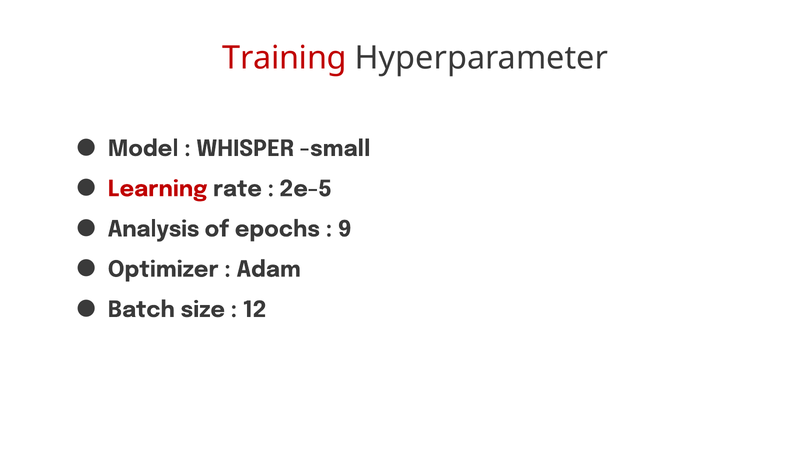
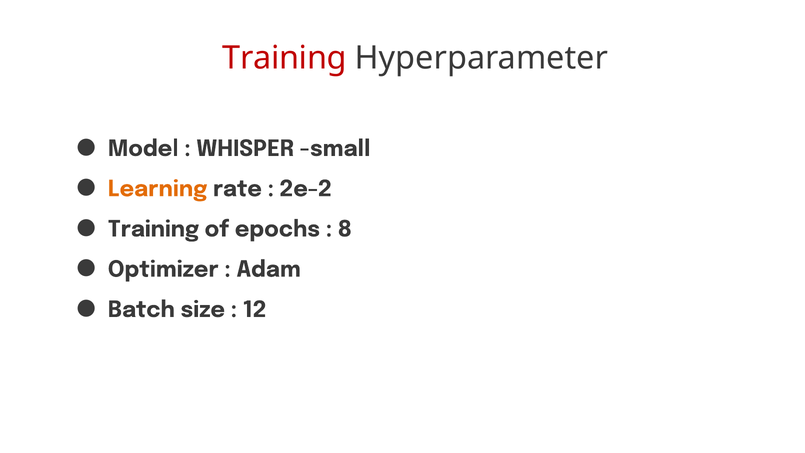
Learning colour: red -> orange
2e-5: 2e-5 -> 2e-2
Analysis at (154, 229): Analysis -> Training
9: 9 -> 8
